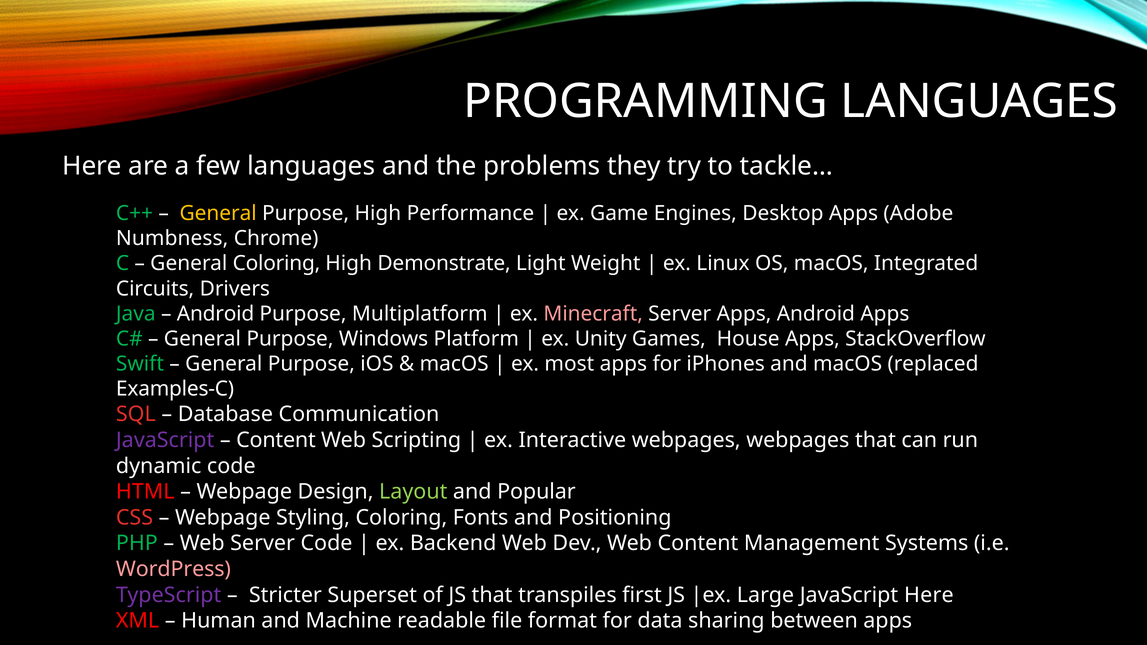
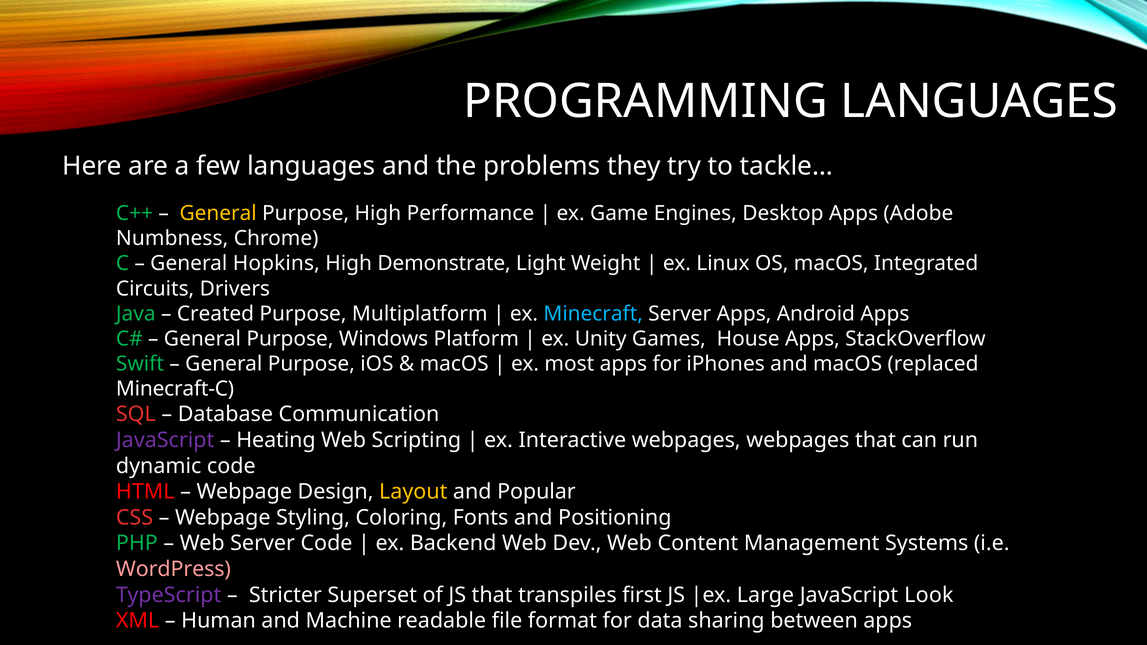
General Coloring: Coloring -> Hopkins
Android at (216, 314): Android -> Created
Minecraft colour: pink -> light blue
Examples-C: Examples-C -> Minecraft-C
Content at (276, 440): Content -> Heating
Layout colour: light green -> yellow
JavaScript Here: Here -> Look
